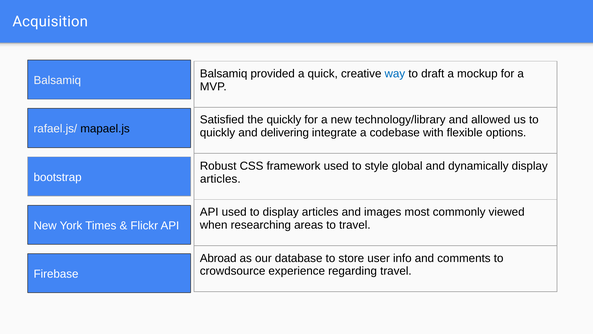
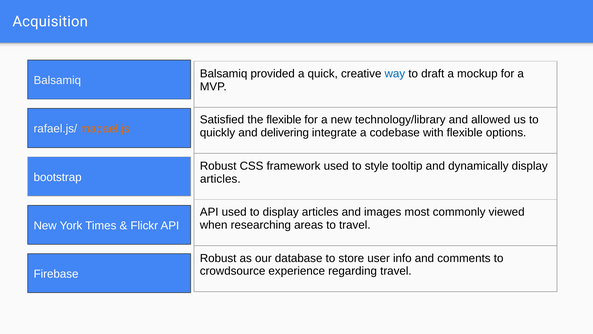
the quickly: quickly -> flexible
mapael.js colour: black -> orange
global: global -> tooltip
Abroad at (218, 258): Abroad -> Robust
